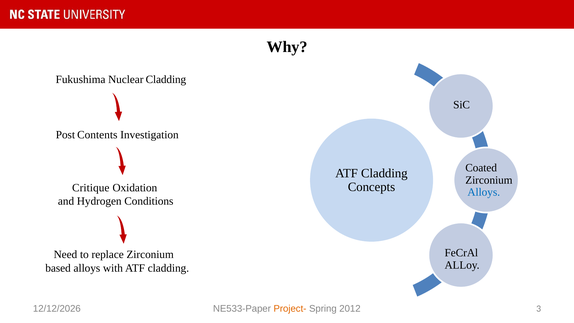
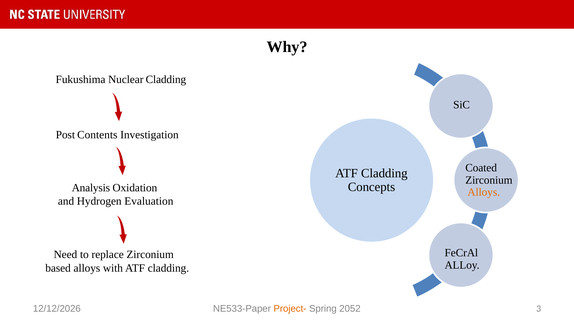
Critique: Critique -> Analysis
Alloys at (484, 192) colour: blue -> orange
Conditions: Conditions -> Evaluation
2012: 2012 -> 2052
